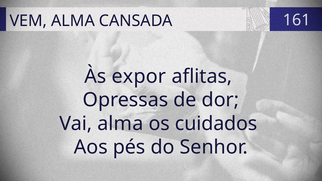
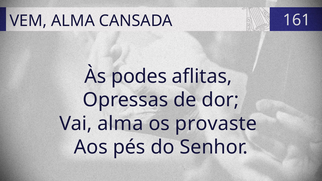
expor: expor -> podes
cuidados: cuidados -> provaste
